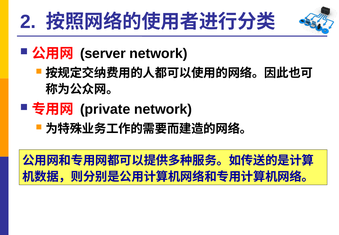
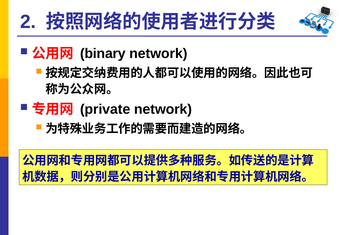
server: server -> binary
